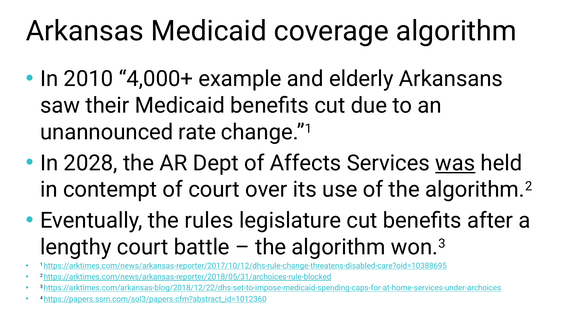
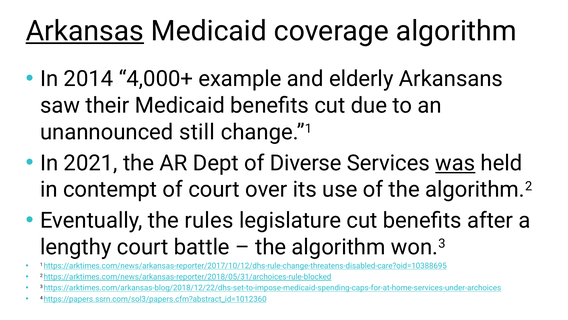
Arkansas underline: none -> present
2010: 2010 -> 2014
rate: rate -> still
2028: 2028 -> 2021
Affects: Affects -> Diverse
